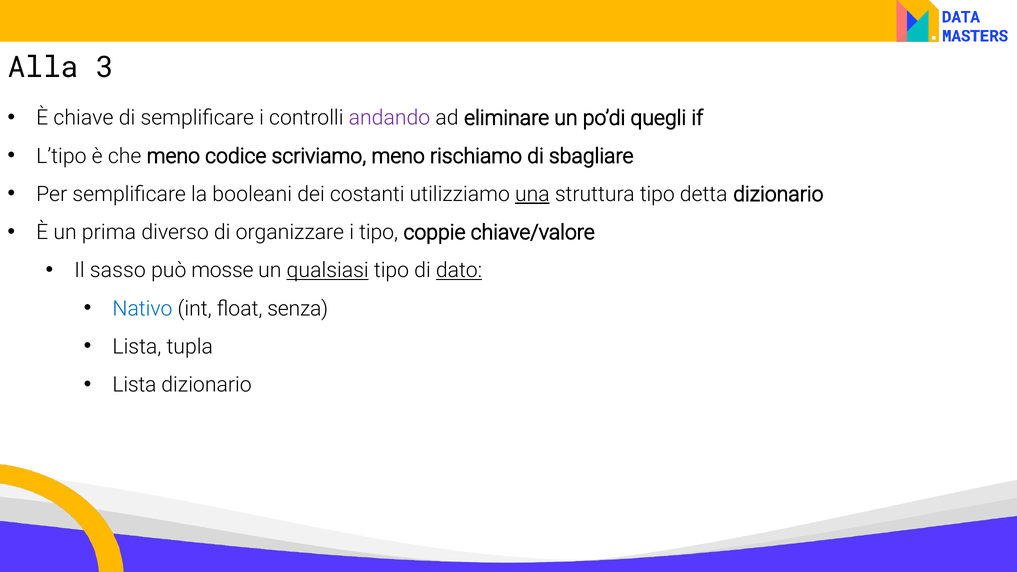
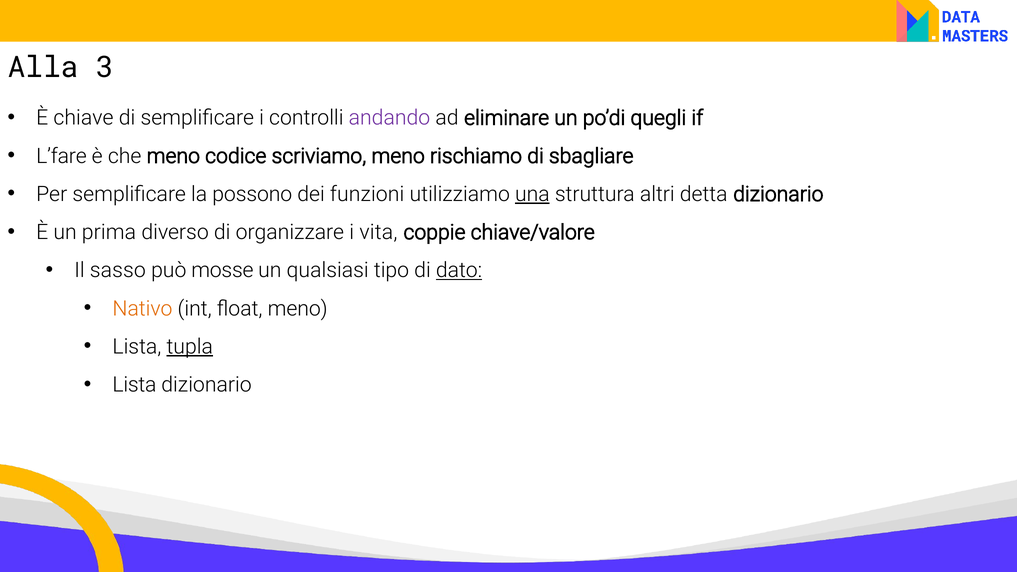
L’tipo: L’tipo -> L’fare
booleani: booleani -> possono
costanti: costanti -> funzioni
struttura tipo: tipo -> altri
i tipo: tipo -> vita
qualsiasi underline: present -> none
Nativo colour: blue -> orange
float senza: senza -> meno
tupla underline: none -> present
